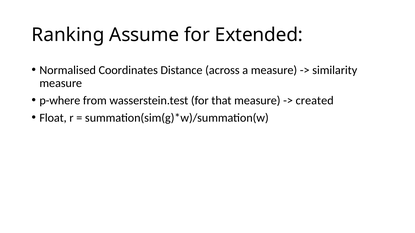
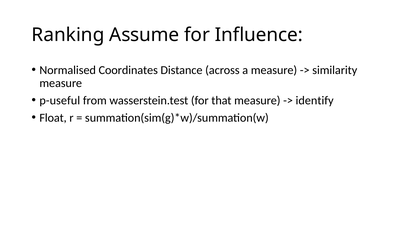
Extended: Extended -> Influence
p-where: p-where -> p-useful
created: created -> identify
